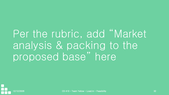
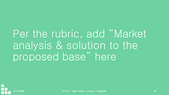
packing: packing -> solution
